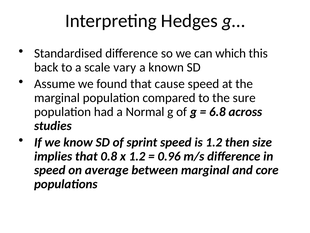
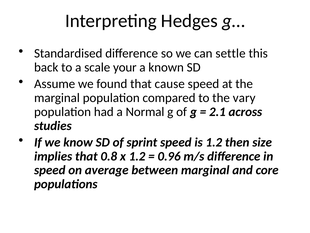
which: which -> settle
vary: vary -> your
sure: sure -> vary
6.8: 6.8 -> 2.1
